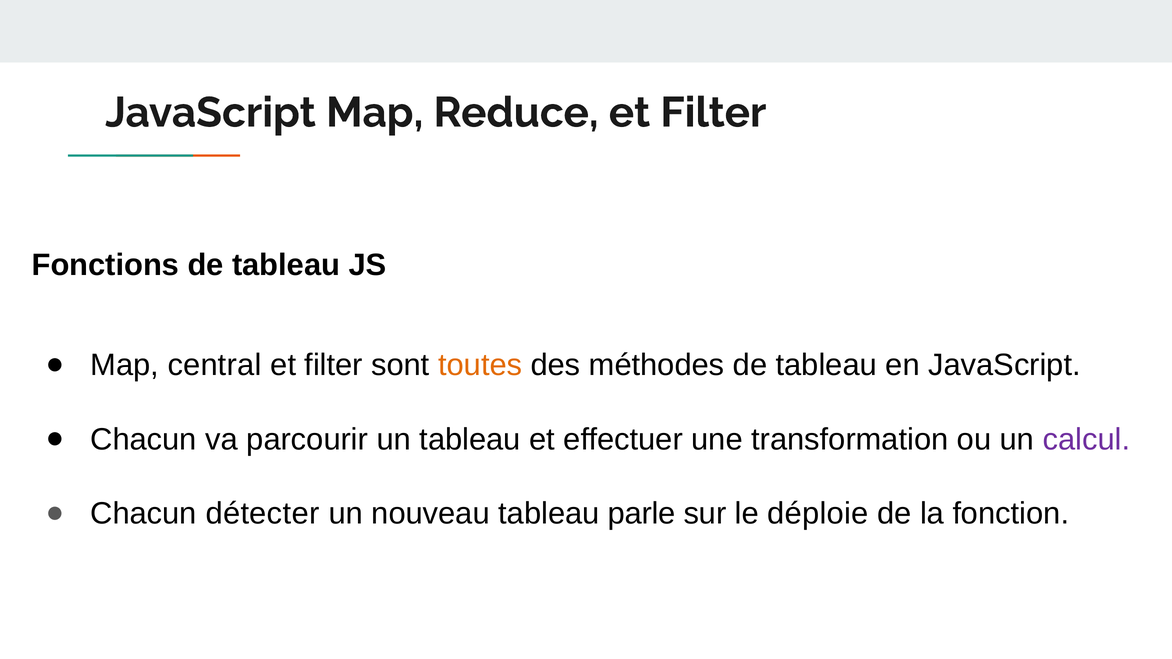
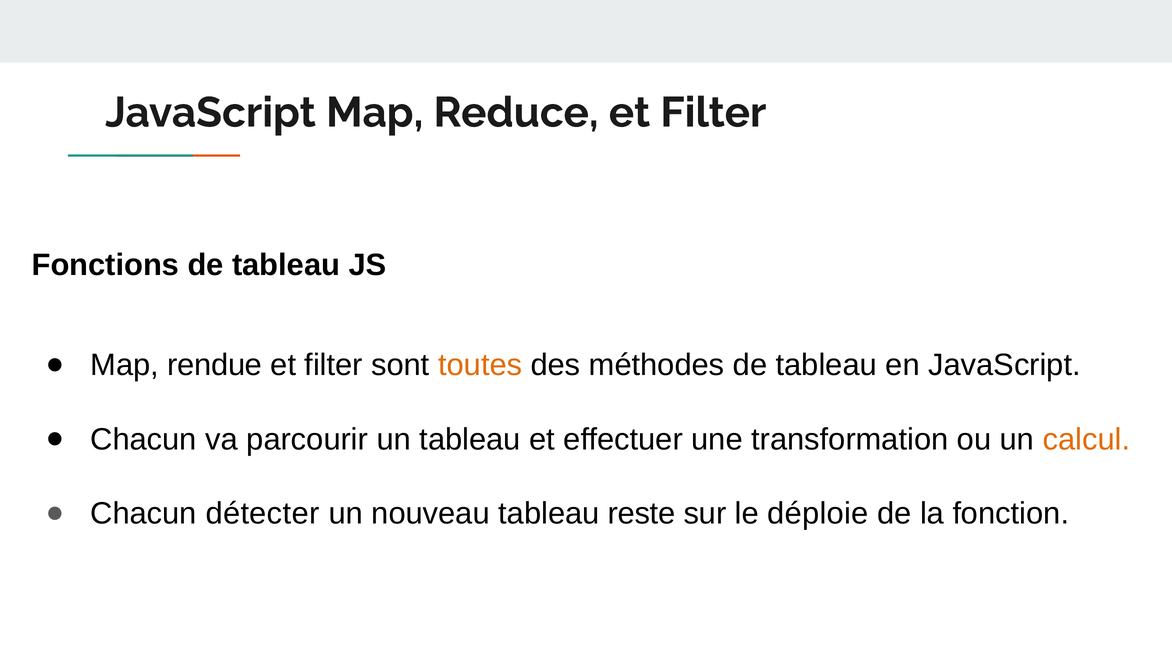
central: central -> rendue
calcul colour: purple -> orange
parle: parle -> reste
